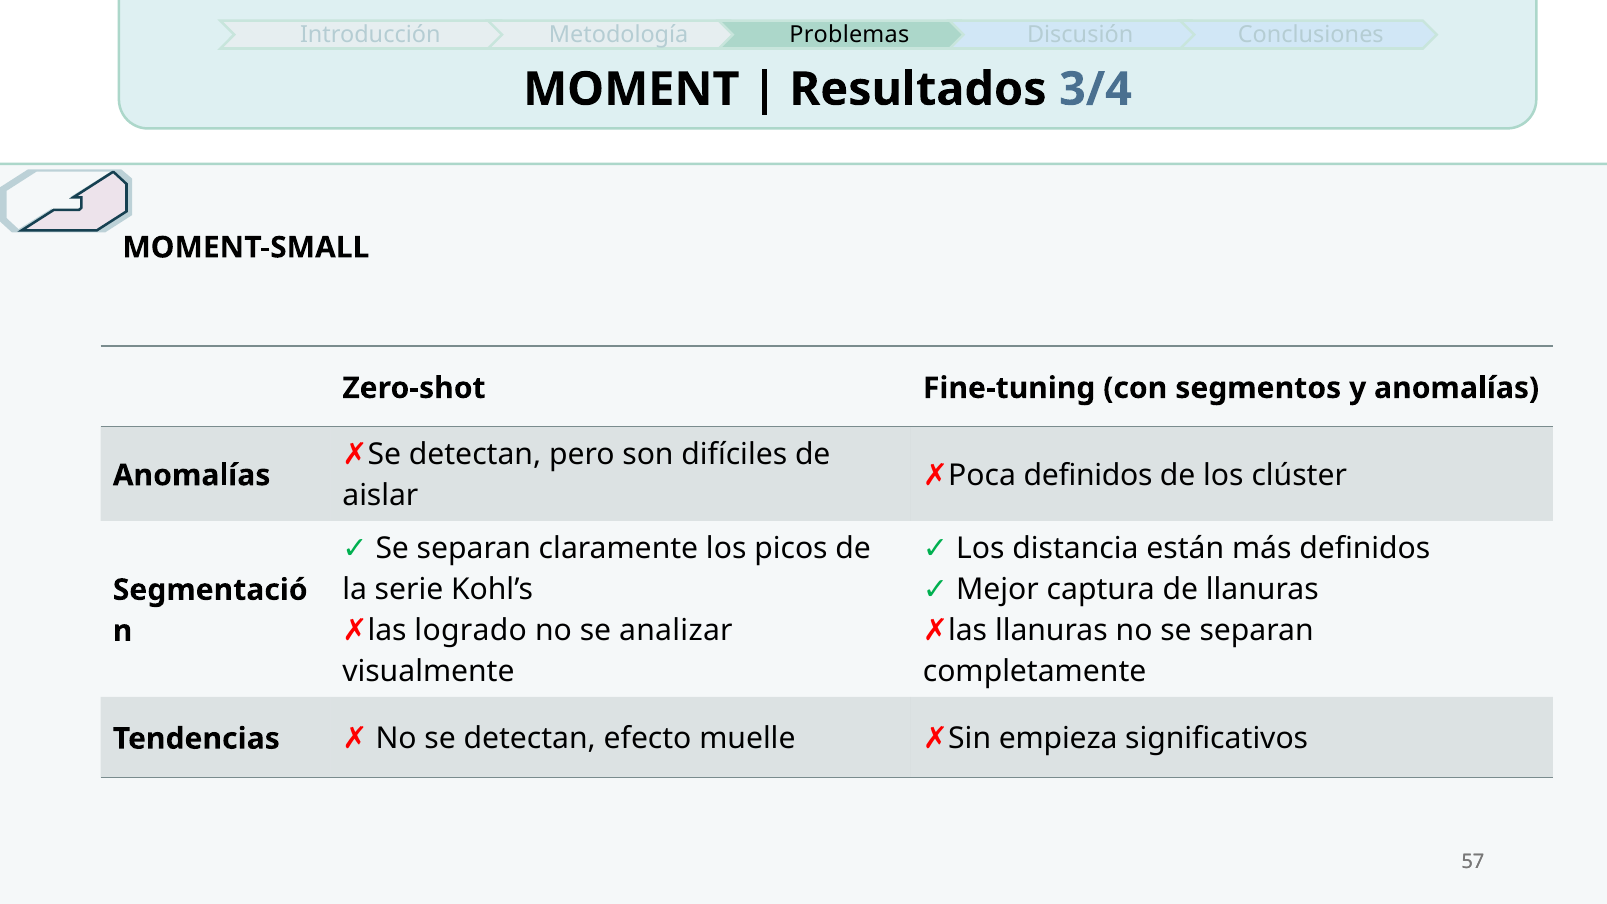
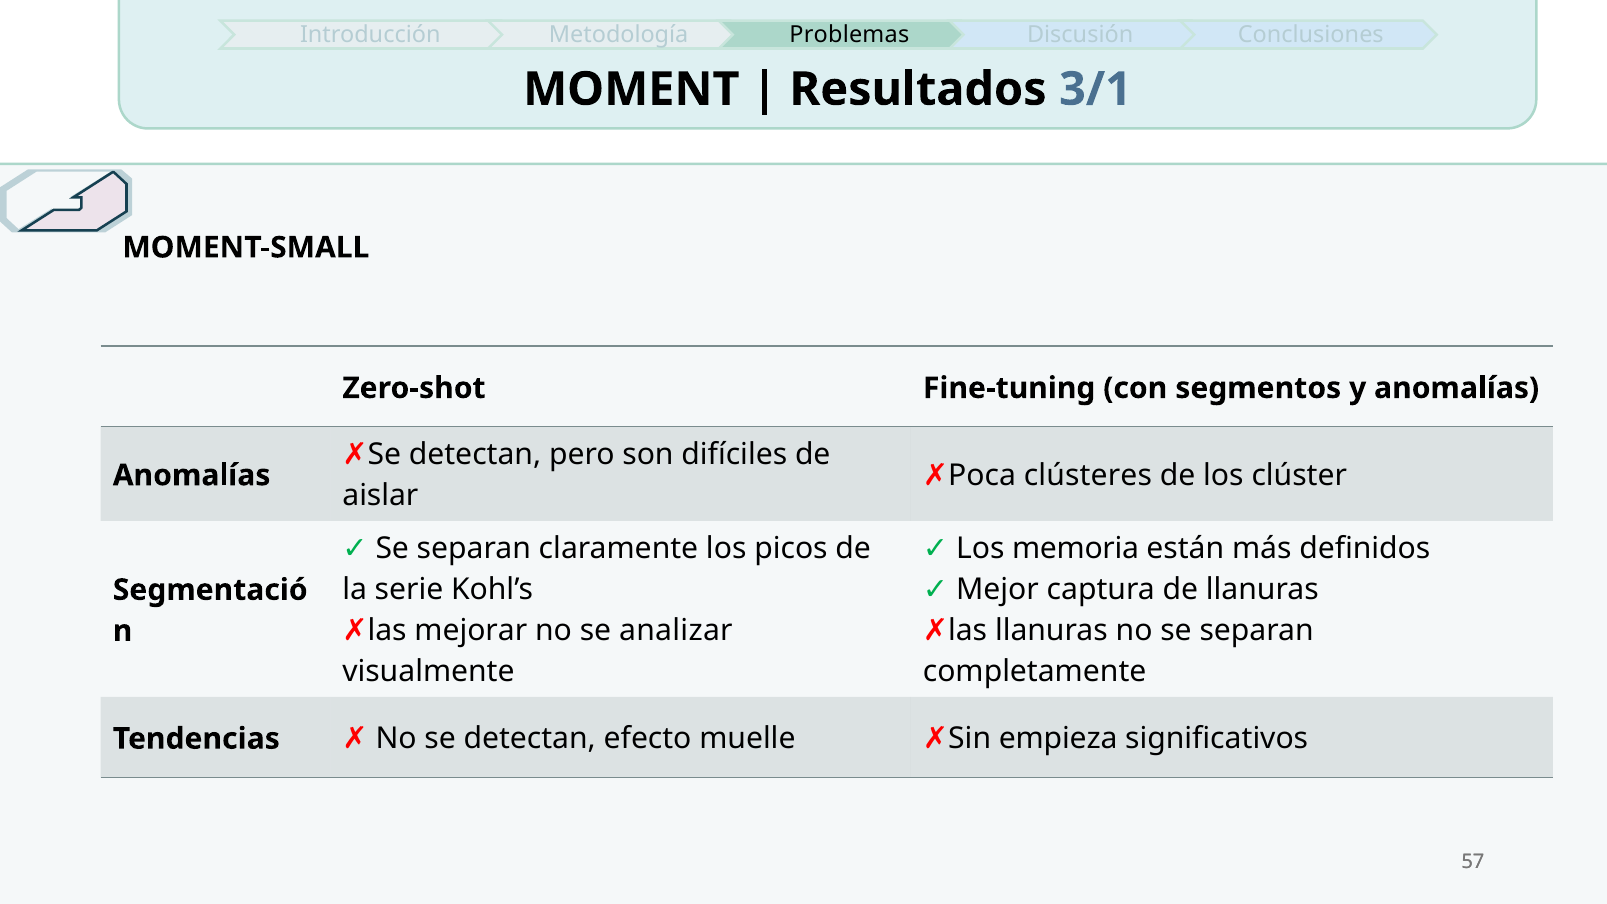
3/4: 3/4 -> 3/1
definidos at (1088, 475): definidos -> clústeres
distancia: distancia -> memoria
logrado: logrado -> mejorar
